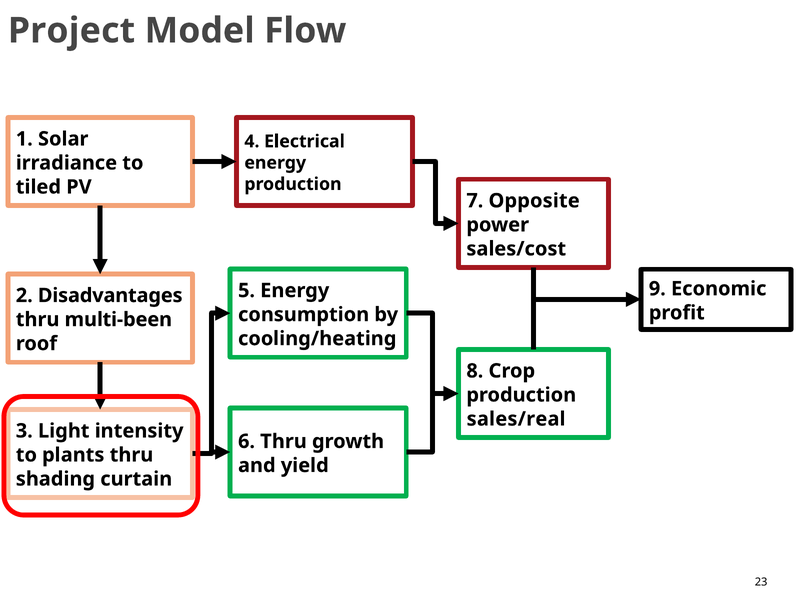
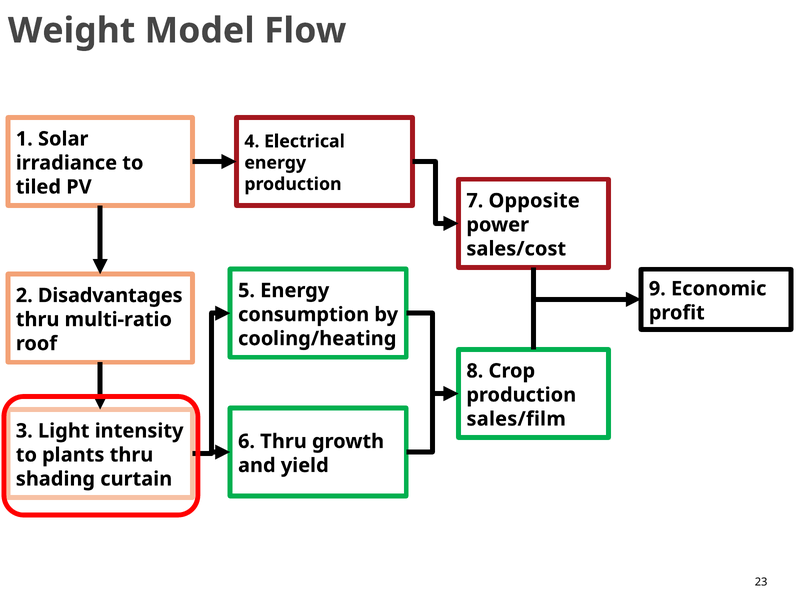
Project: Project -> Weight
multi-been: multi-been -> multi-ratio
sales/real: sales/real -> sales/film
